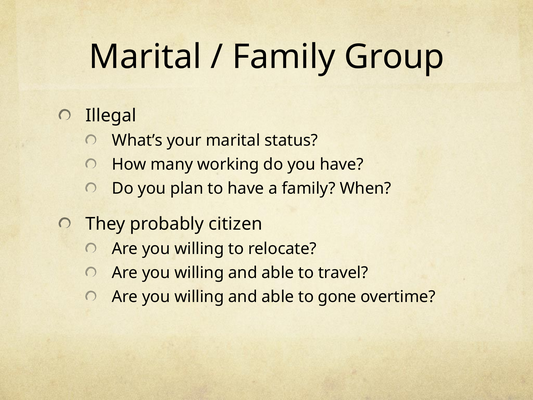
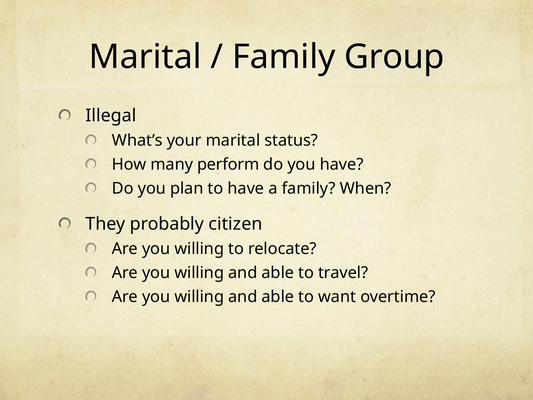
working: working -> perform
gone: gone -> want
